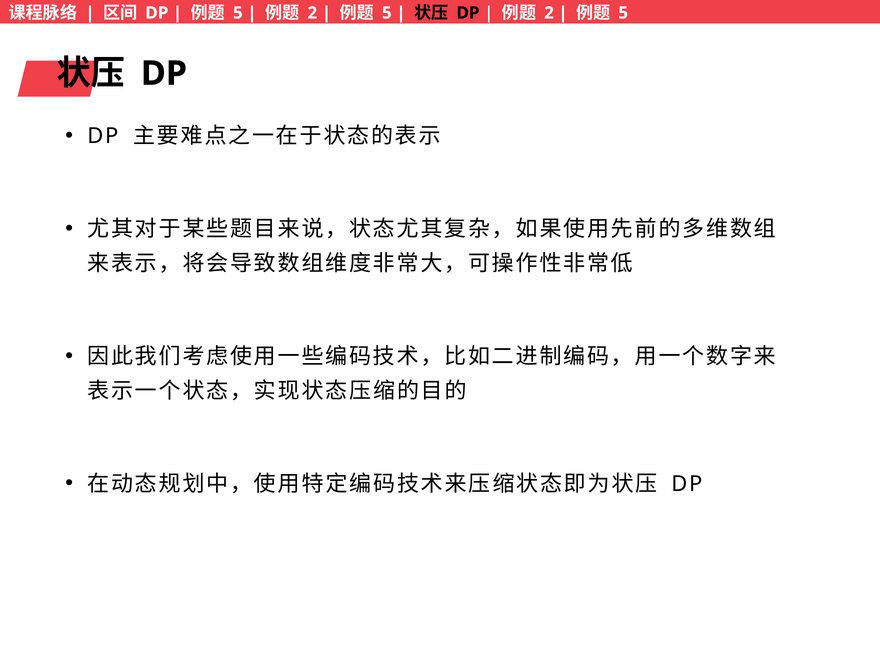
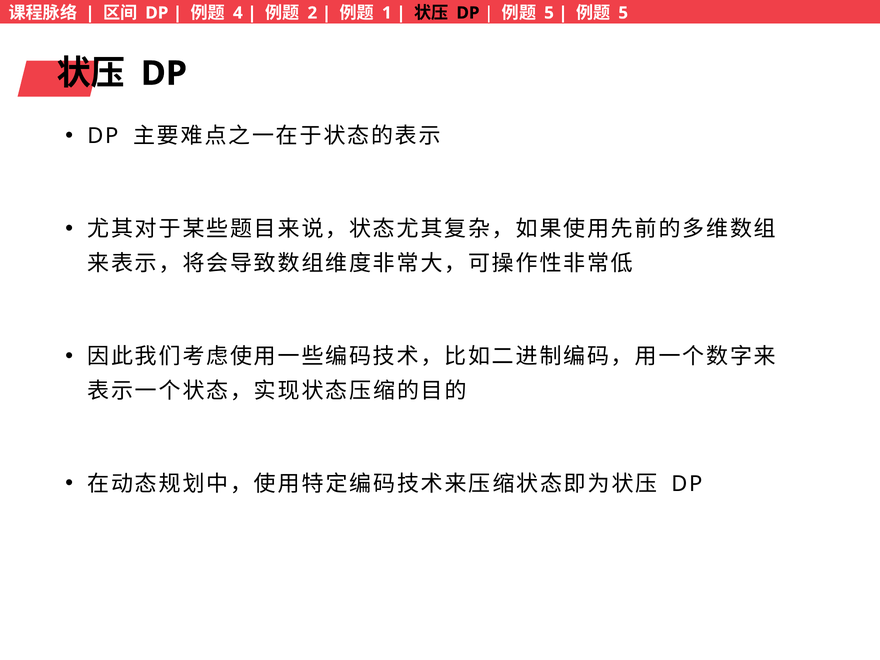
5 at (238, 13): 5 -> 4
5 at (387, 13): 5 -> 1
2 at (549, 13): 2 -> 5
